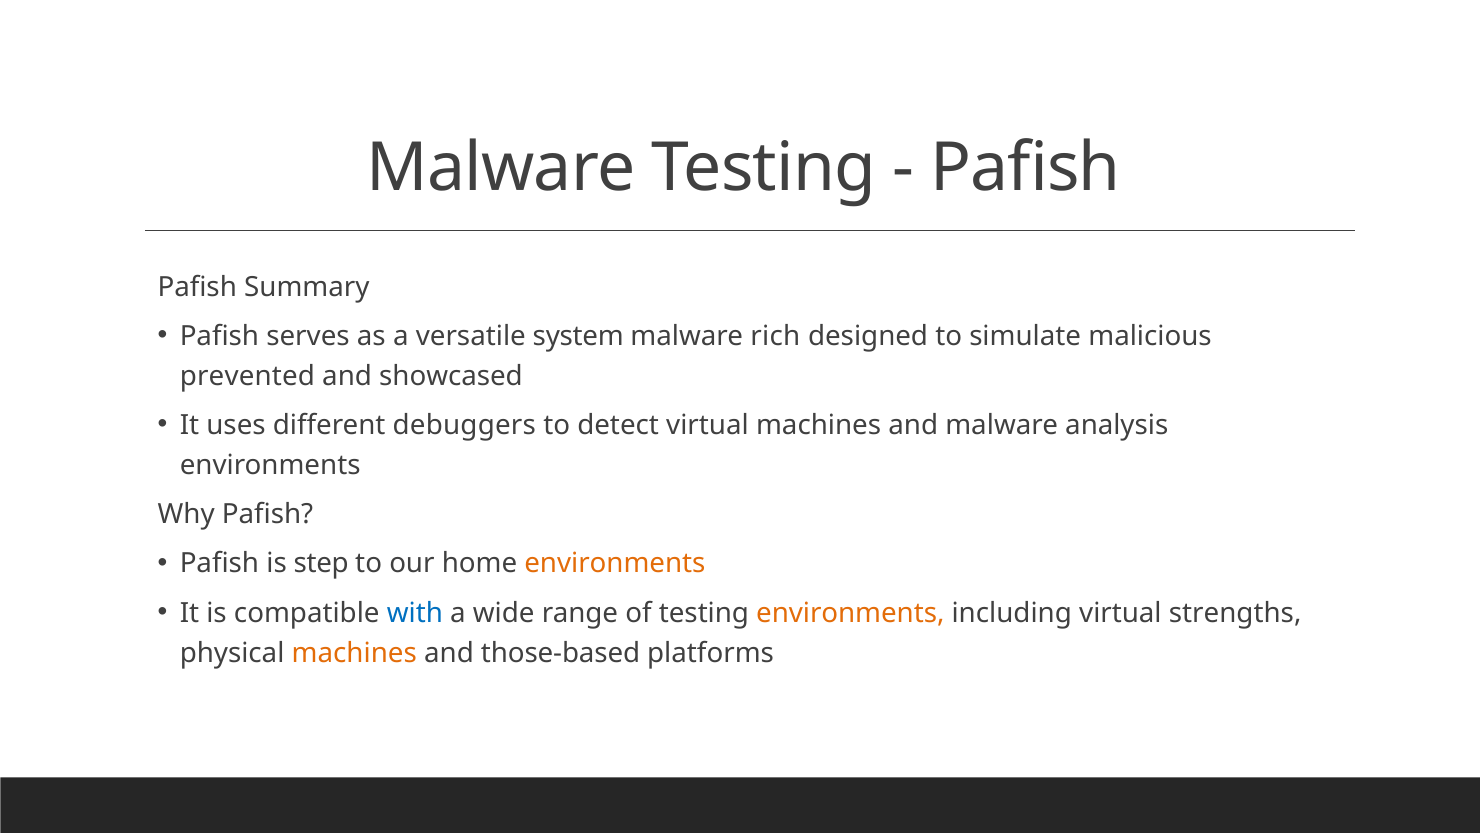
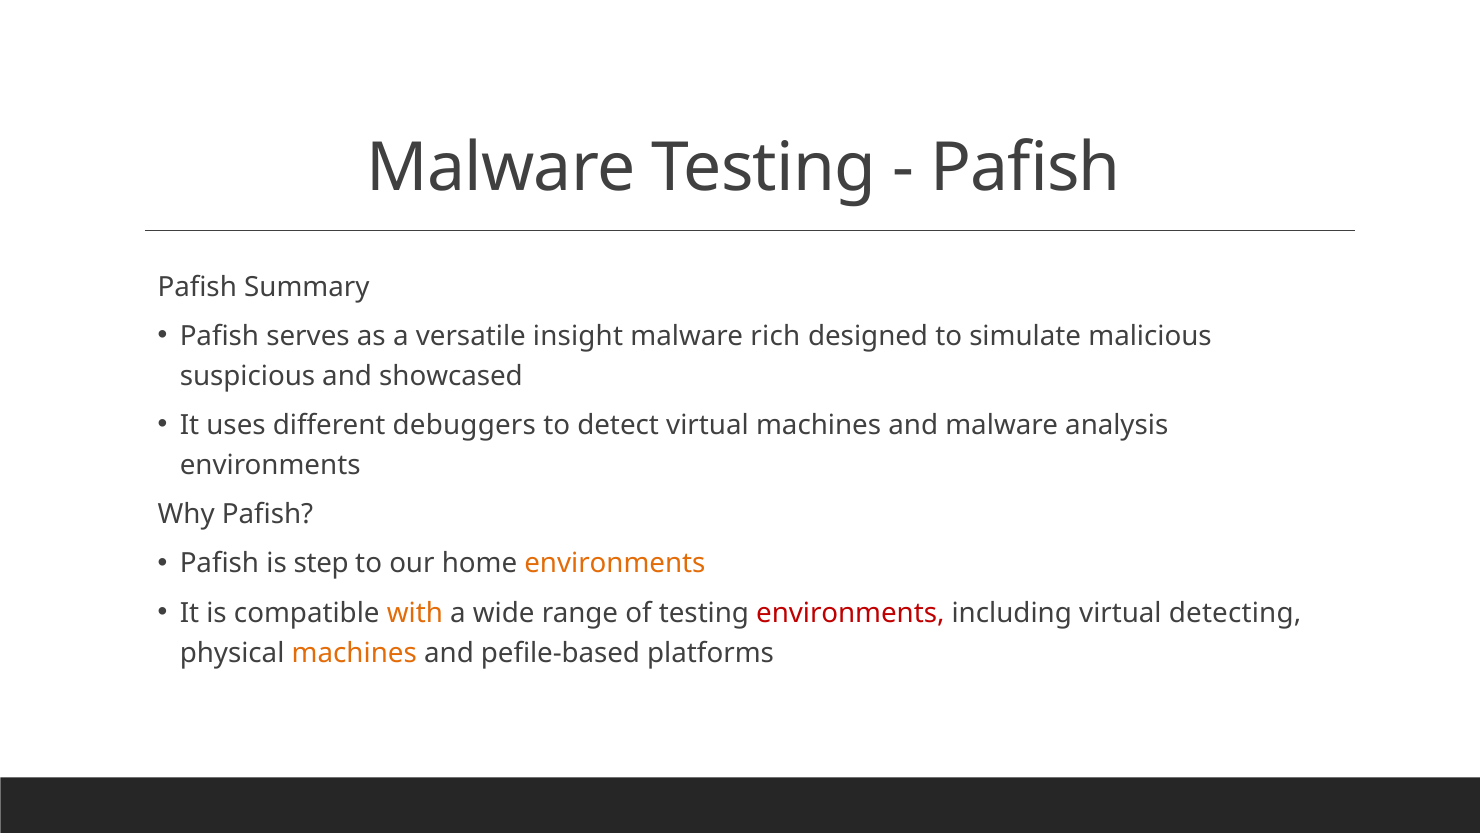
system: system -> insight
prevented: prevented -> suspicious
with colour: blue -> orange
environments at (850, 613) colour: orange -> red
strengths: strengths -> detecting
those-based: those-based -> pefile-based
